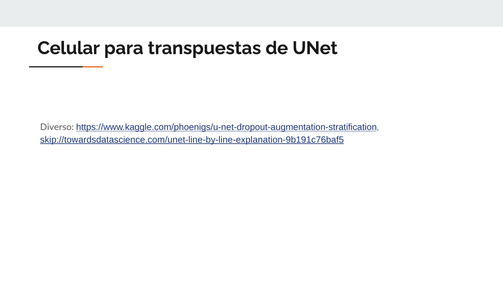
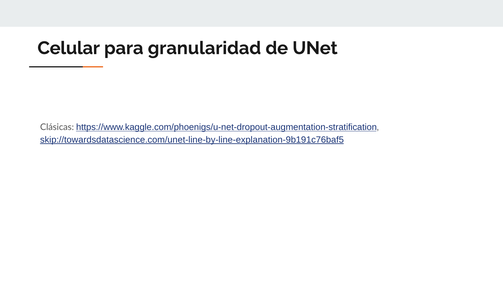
transpuestas: transpuestas -> granularidad
Diverso: Diverso -> Clásicas
